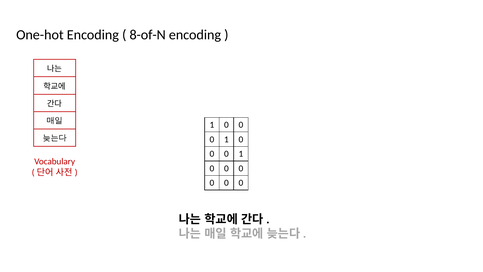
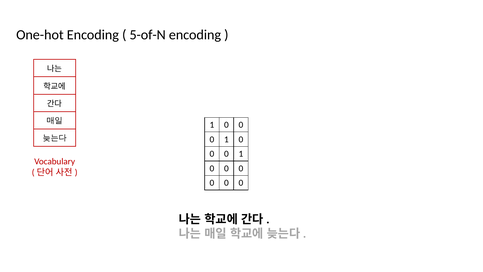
8-of-N: 8-of-N -> 5-of-N
